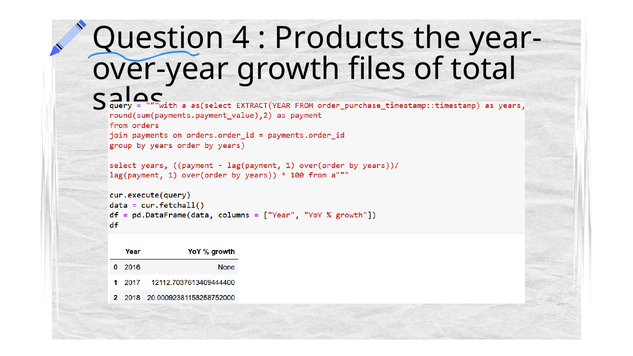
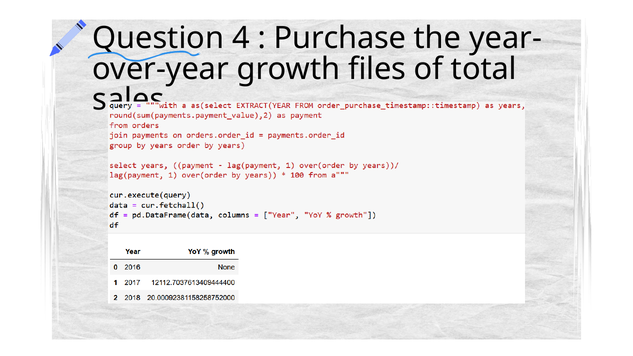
Products: Products -> Purchase
